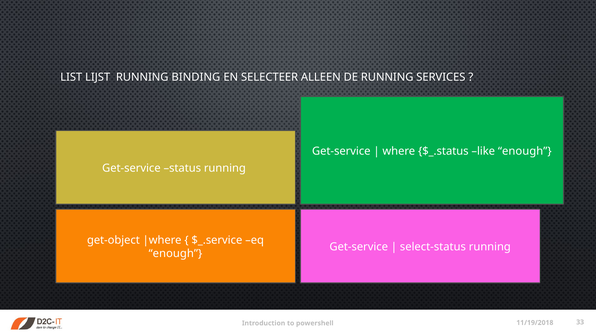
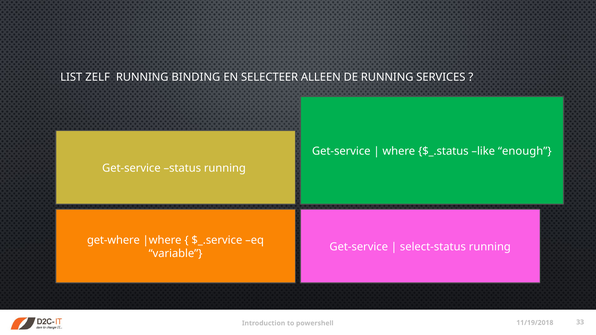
LIJST: LIJST -> ZELF
get-object: get-object -> get-where
enough at (175, 254): enough -> variable
